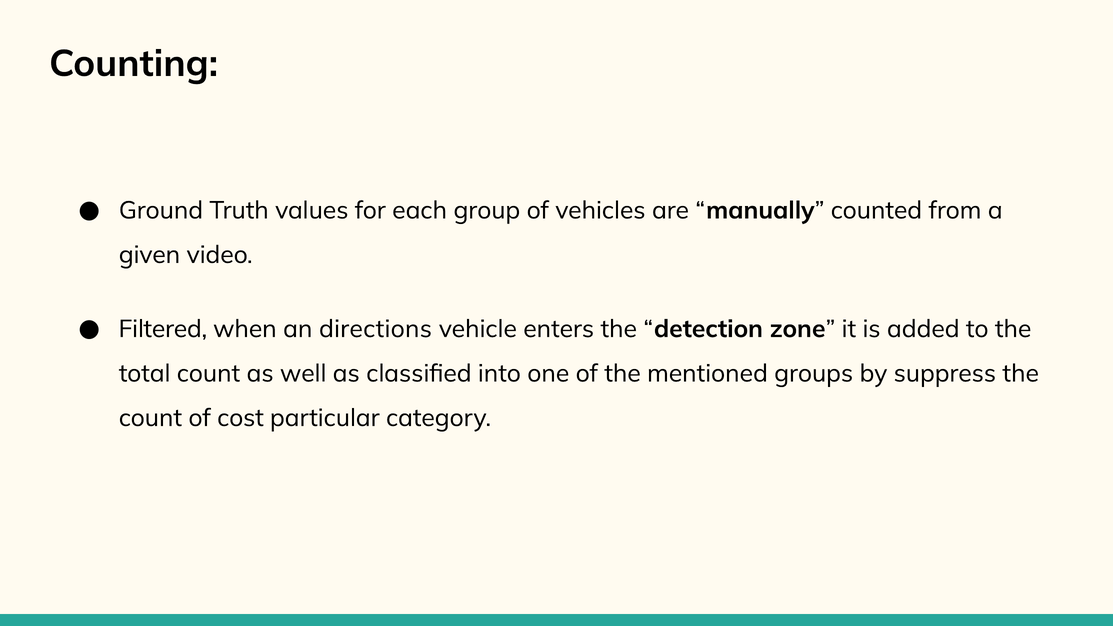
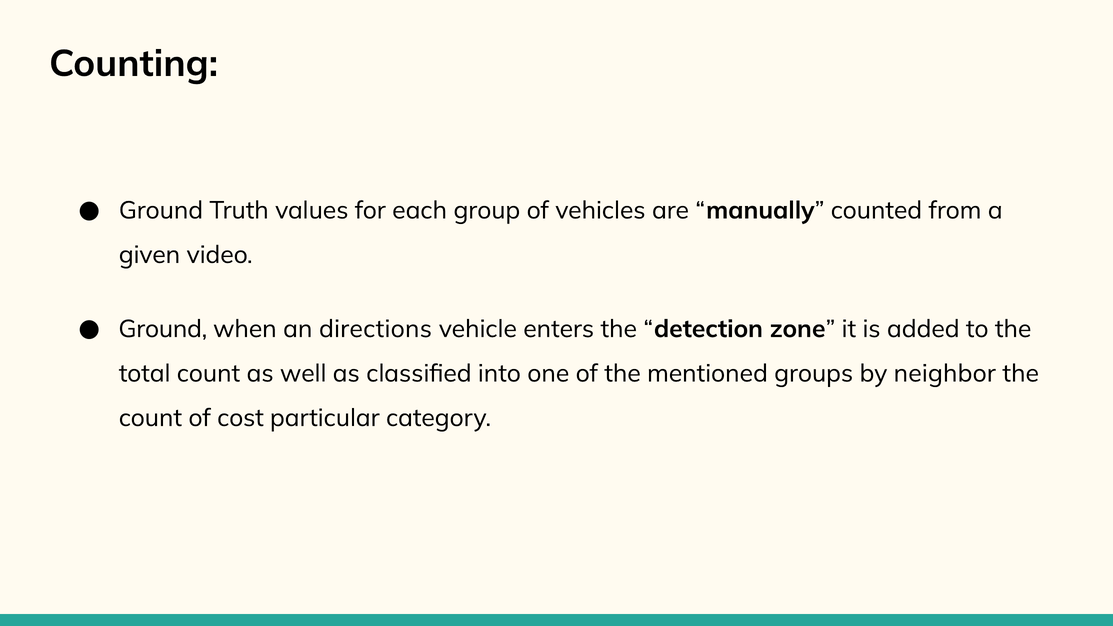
Filtered at (163, 329): Filtered -> Ground
suppress: suppress -> neighbor
